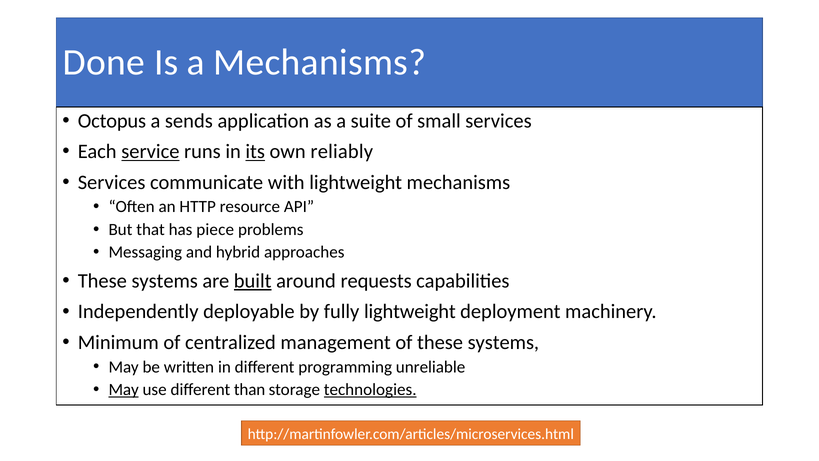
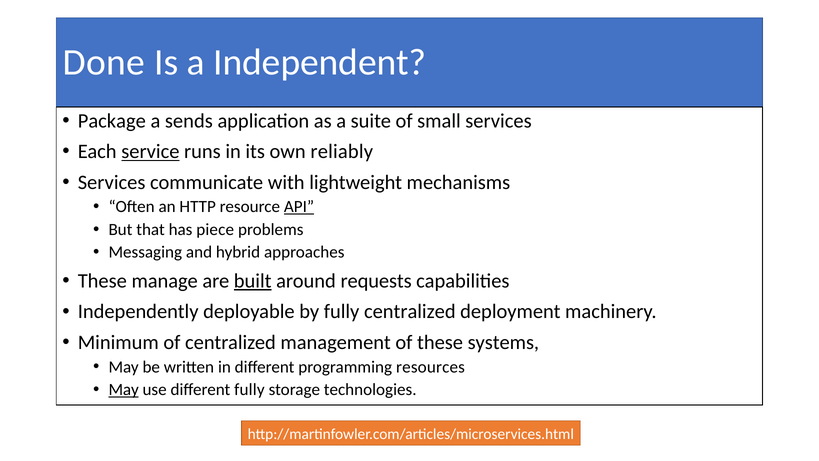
a Mechanisms: Mechanisms -> Independent
Octopus: Octopus -> Package
its underline: present -> none
API underline: none -> present
systems at (165, 281): systems -> manage
fully lightweight: lightweight -> centralized
unreliable: unreliable -> resources
different than: than -> fully
technologies underline: present -> none
